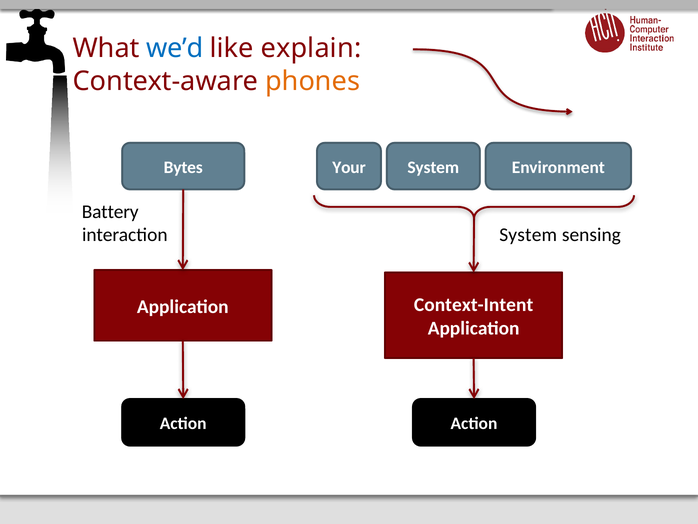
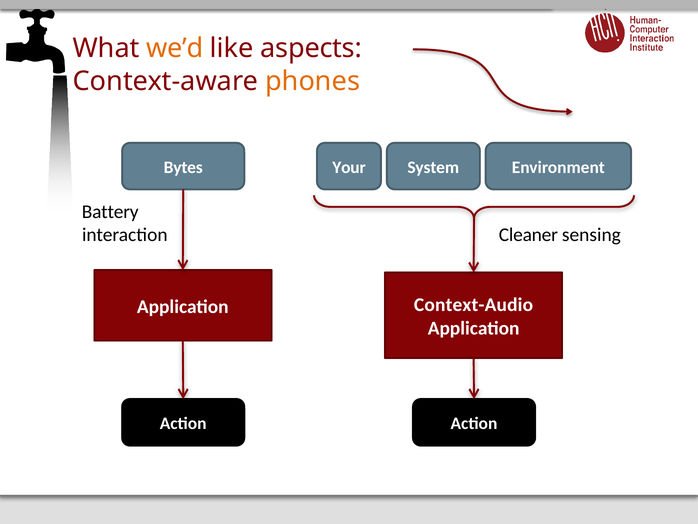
we’d colour: blue -> orange
explain: explain -> aspects
System at (528, 235): System -> Cleaner
Context-Intent: Context-Intent -> Context-Audio
